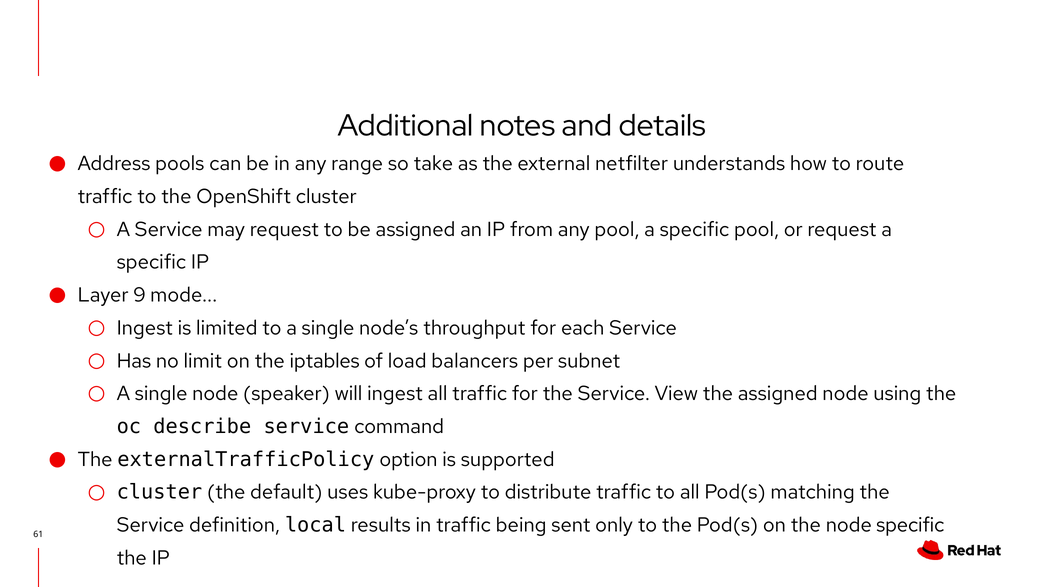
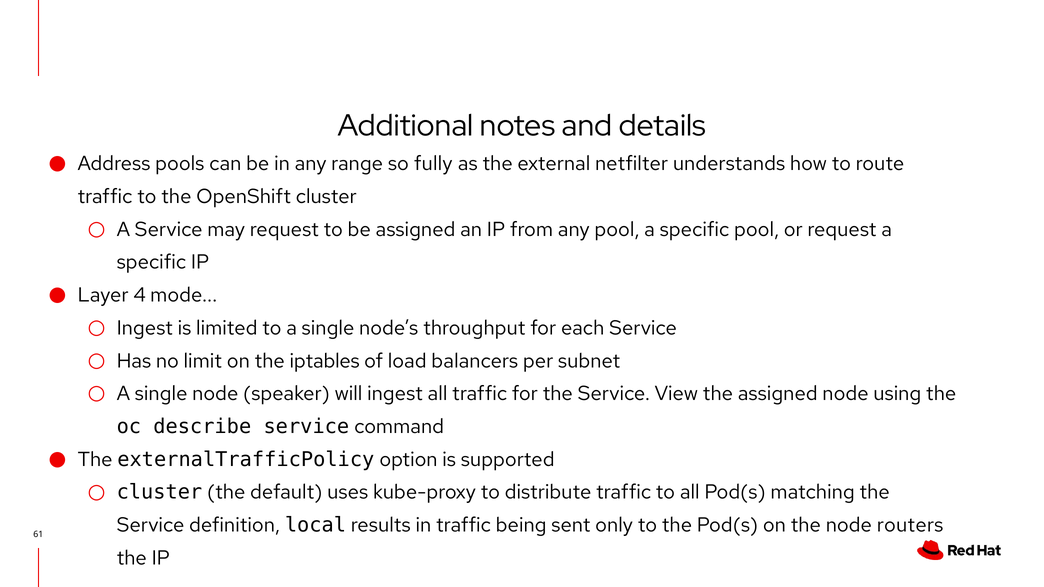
take: take -> fully
9: 9 -> 4
node specific: specific -> routers
